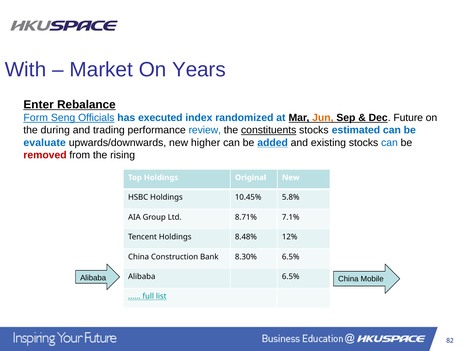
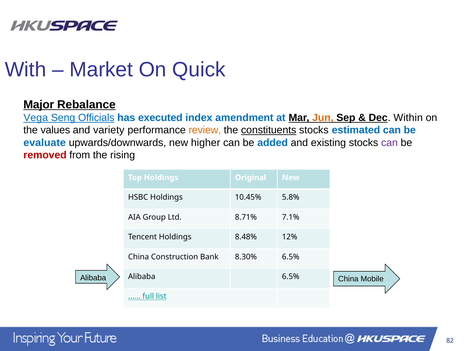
Years: Years -> Quick
Enter: Enter -> Major
Form: Form -> Vega
randomized: randomized -> amendment
Future: Future -> Within
during: during -> values
trading: trading -> variety
review colour: blue -> orange
added underline: present -> none
can at (389, 143) colour: blue -> purple
